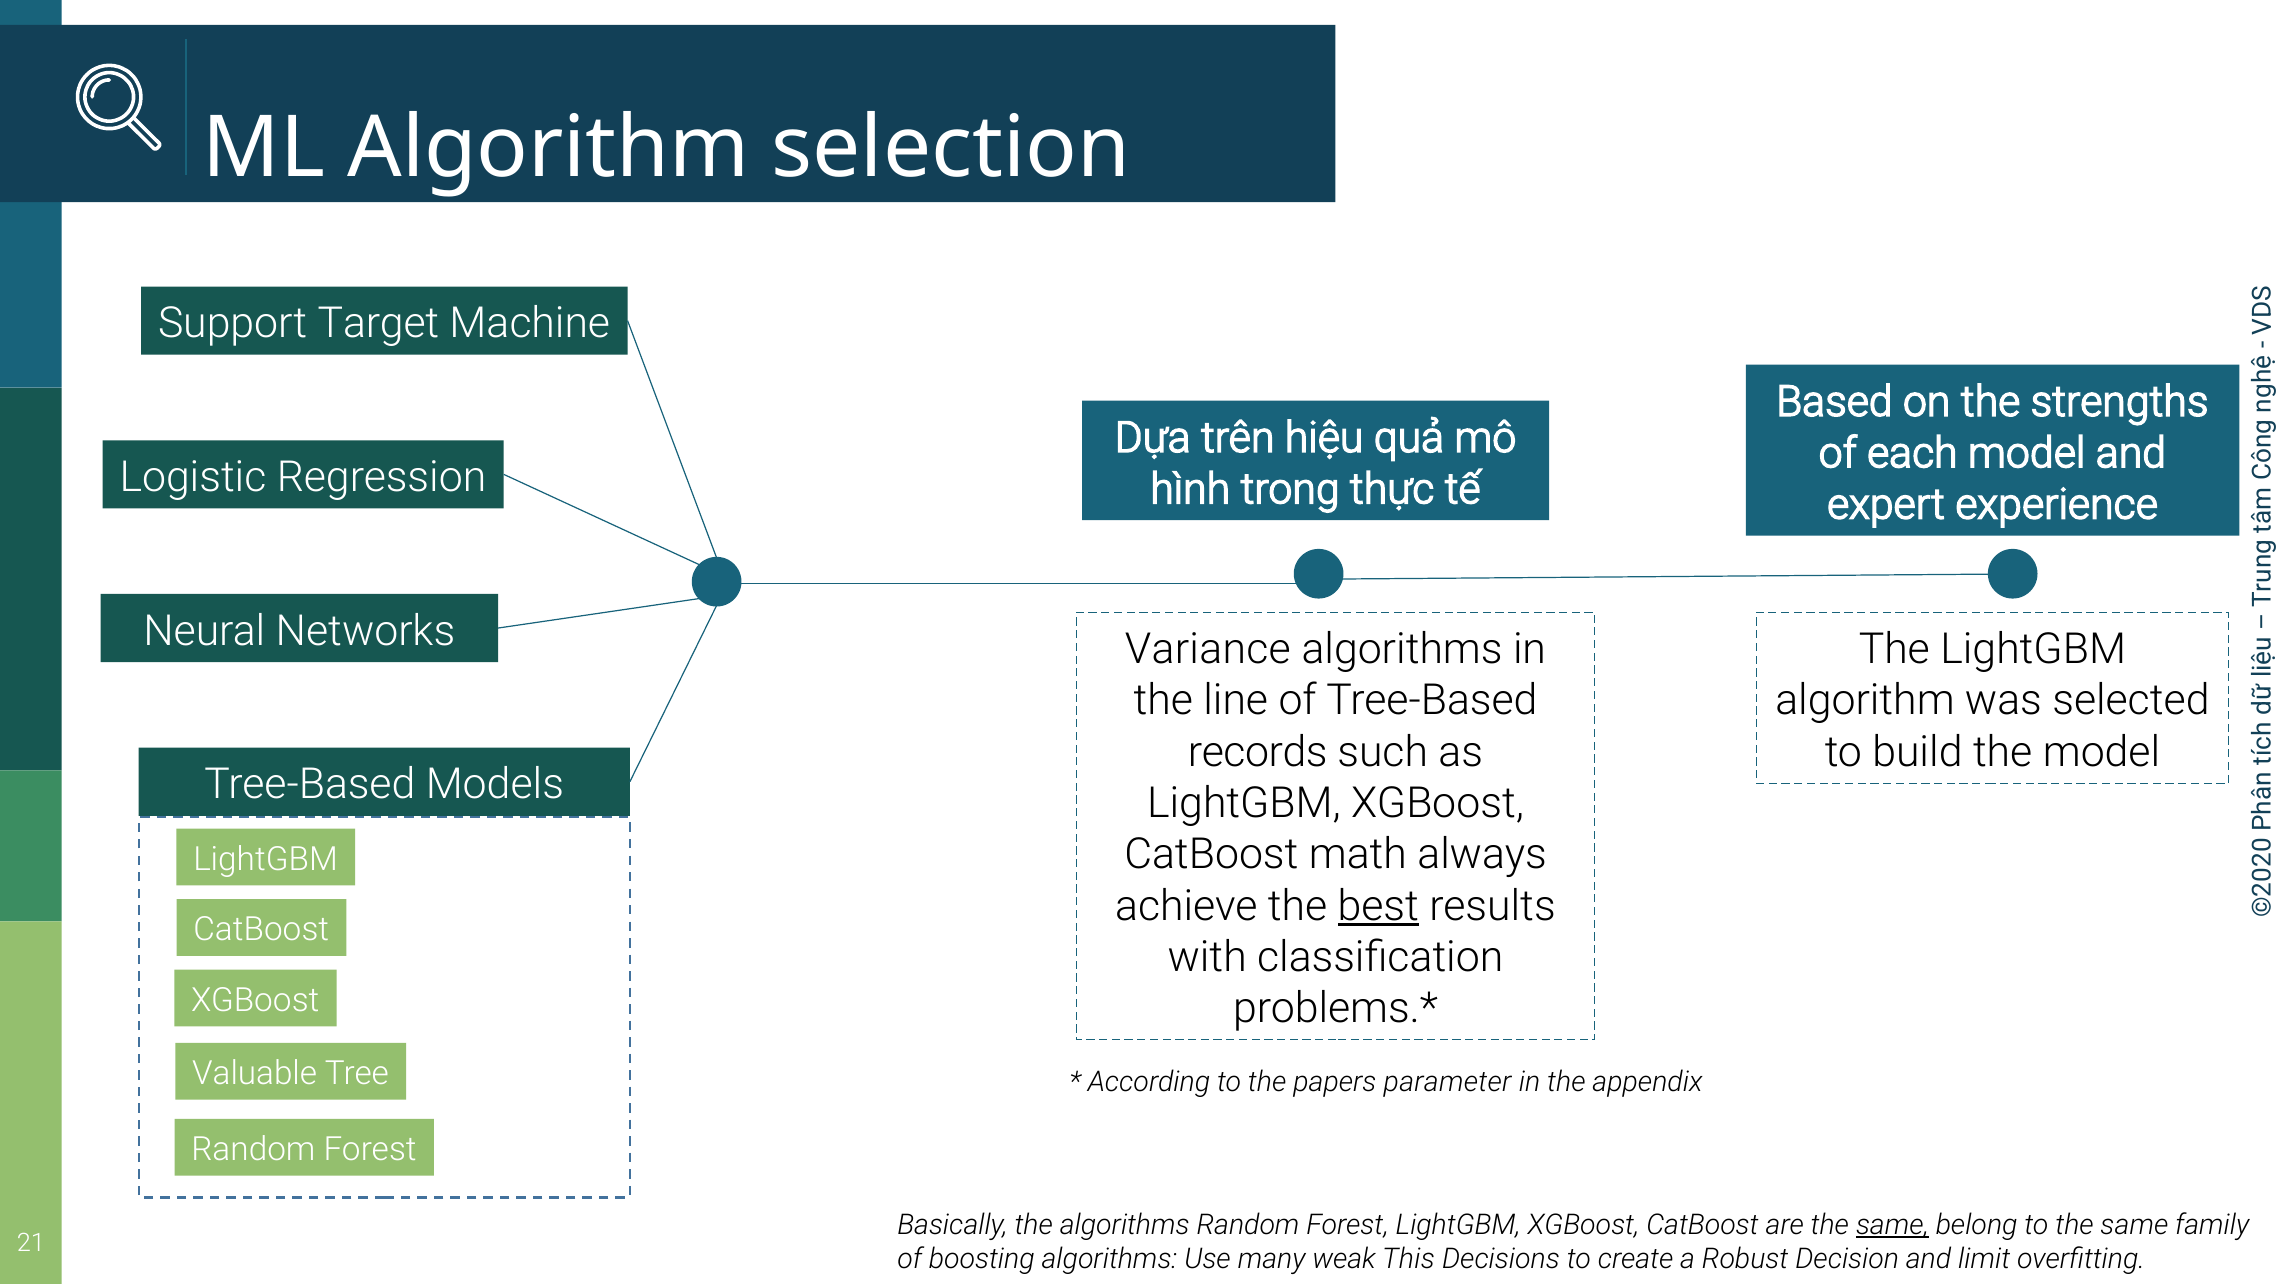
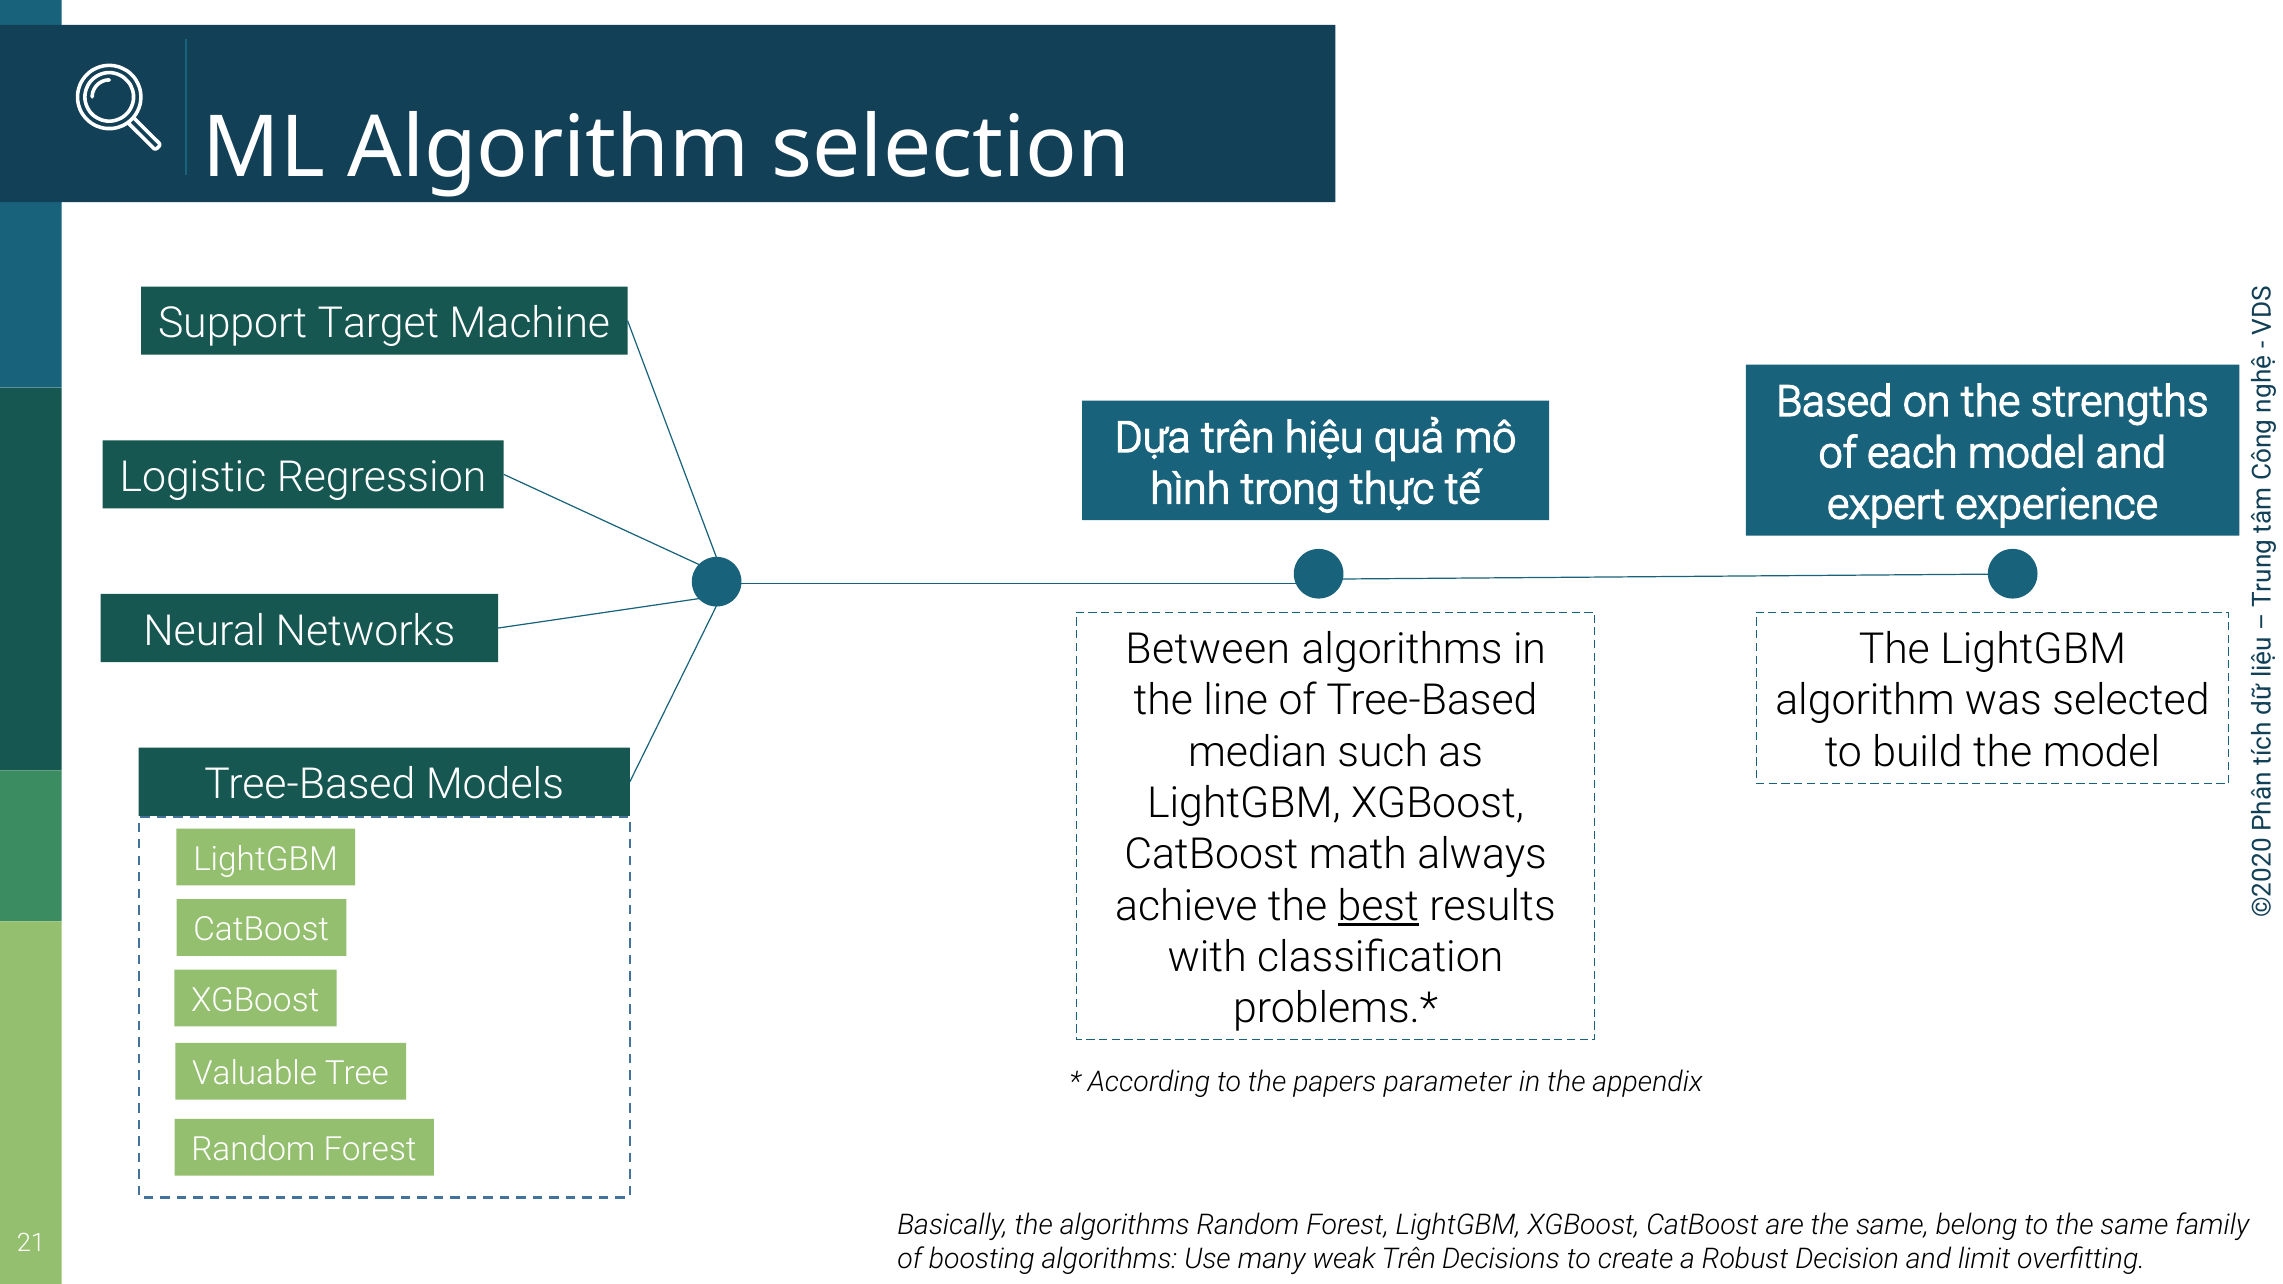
Variance: Variance -> Between
records: records -> median
same at (1892, 1225) underline: present -> none
weak This: This -> Trên
